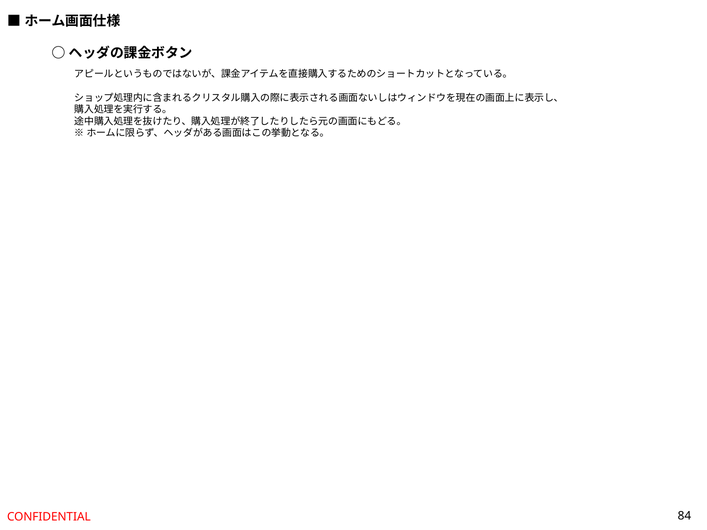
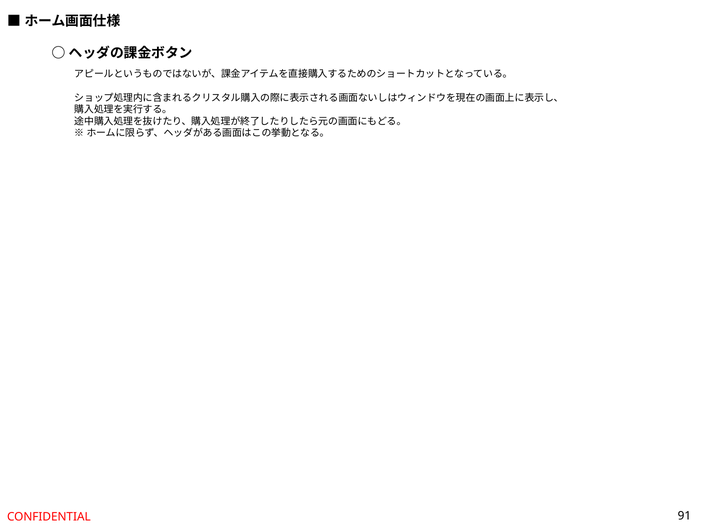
84: 84 -> 91
